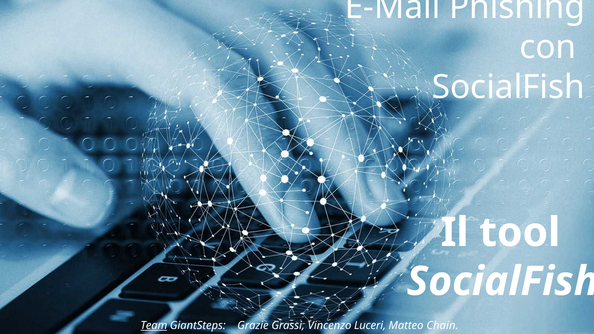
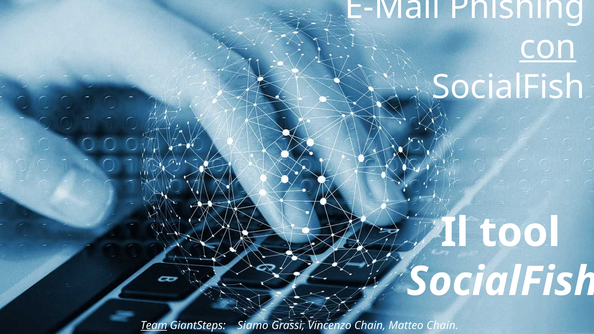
con underline: none -> present
Grazie: Grazie -> Siamo
Vincenzo Luceri: Luceri -> Chain
